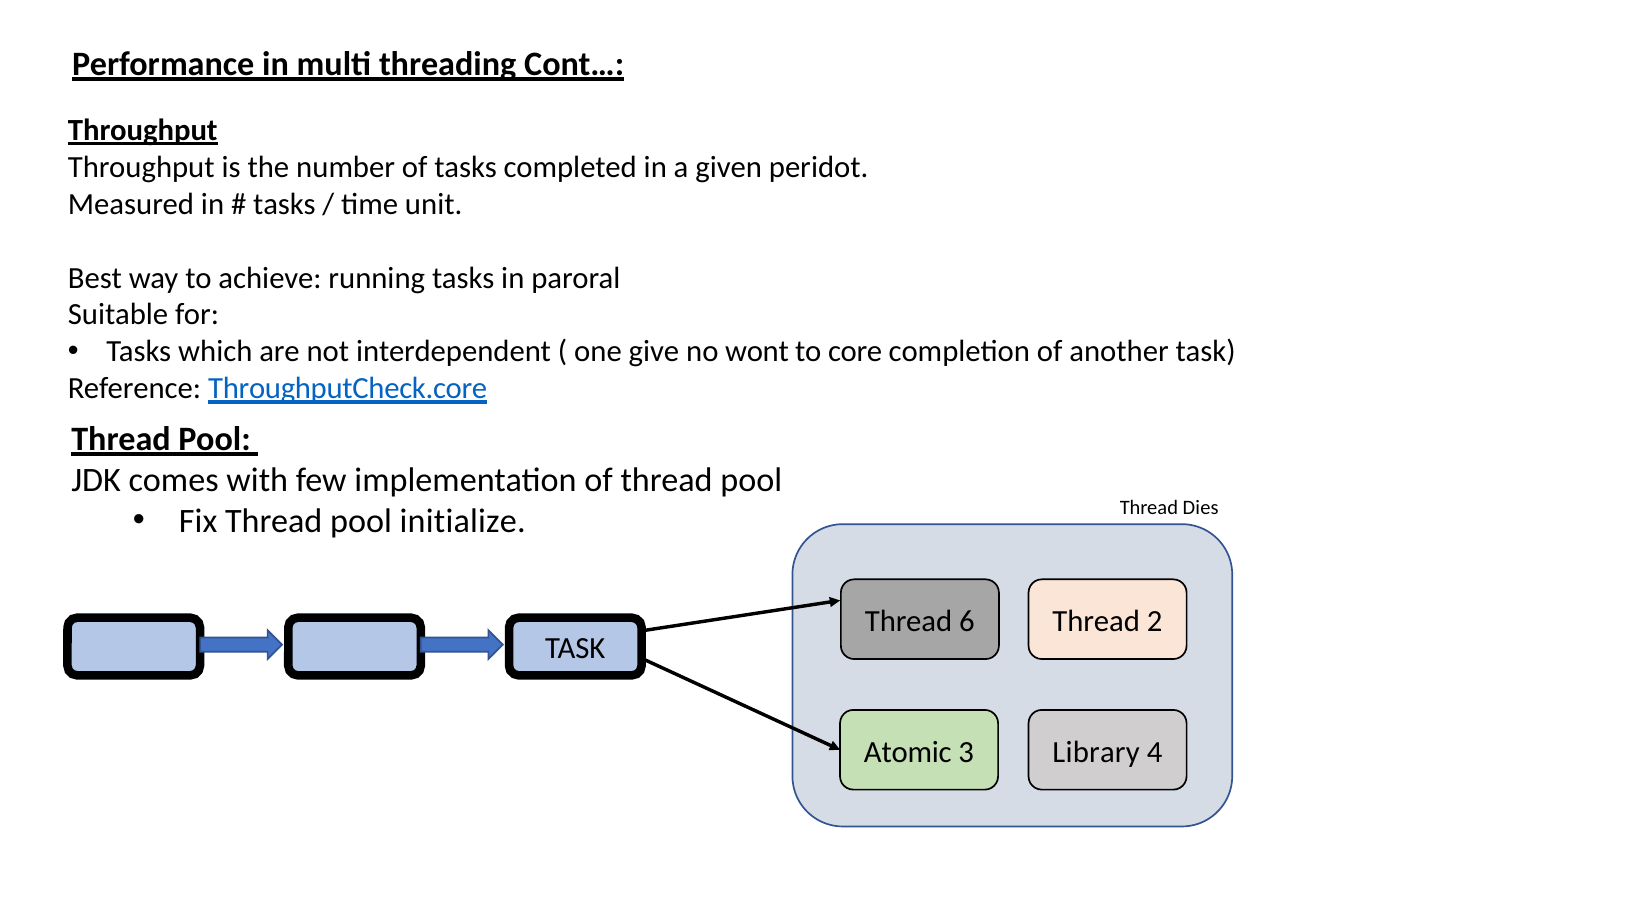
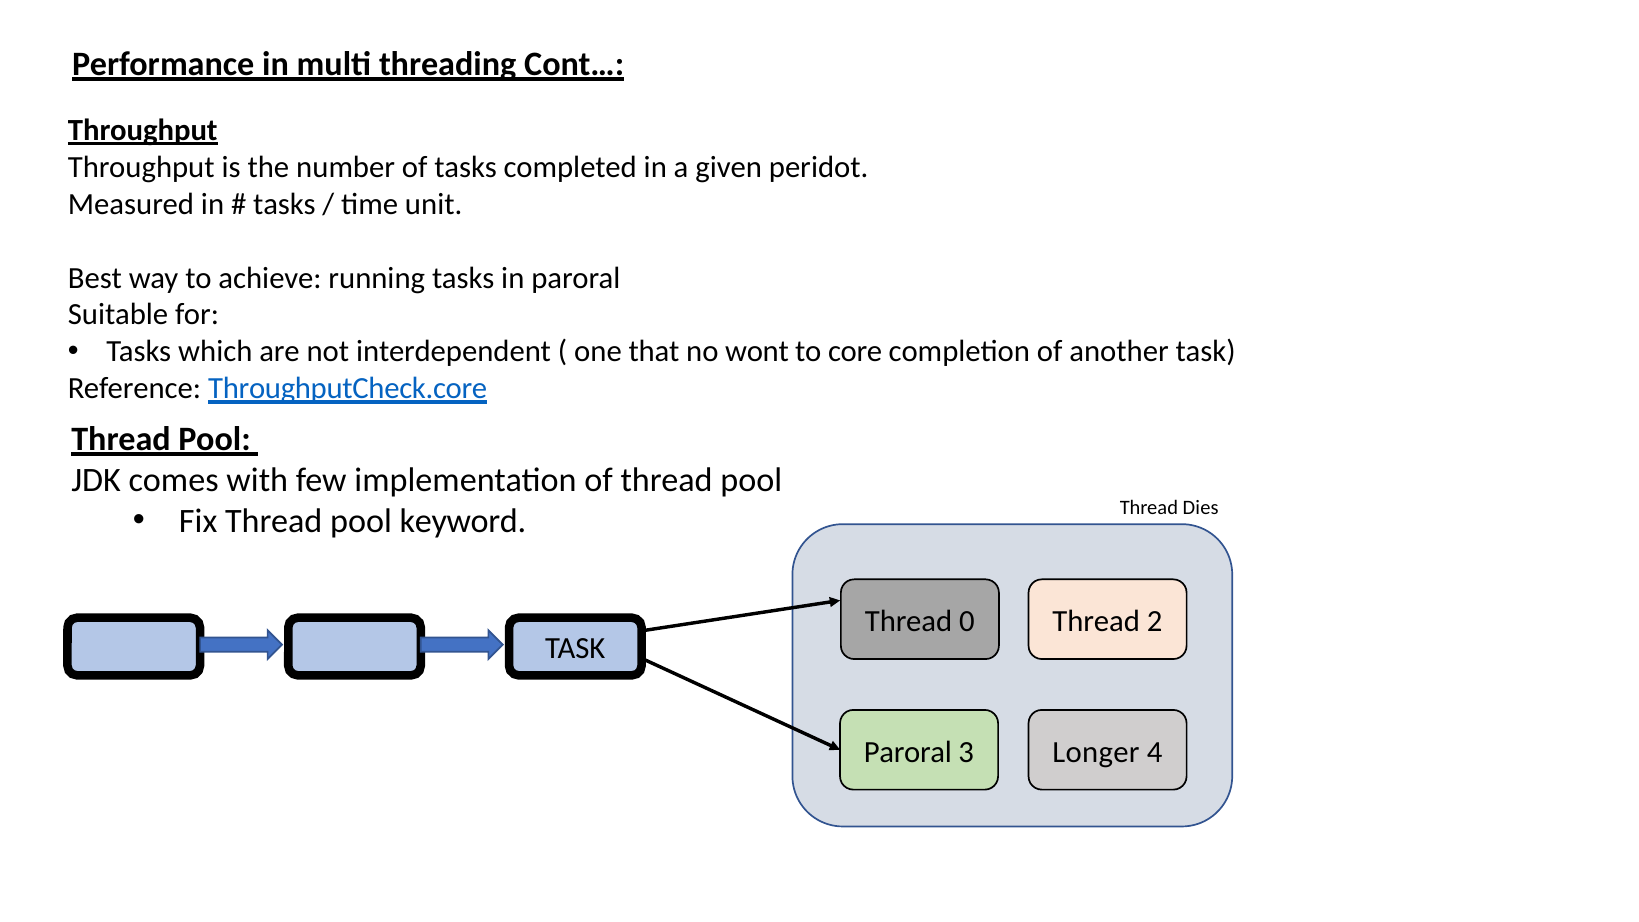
give: give -> that
initialize: initialize -> keyword
6: 6 -> 0
Atomic at (908, 752): Atomic -> Paroral
Library: Library -> Longer
